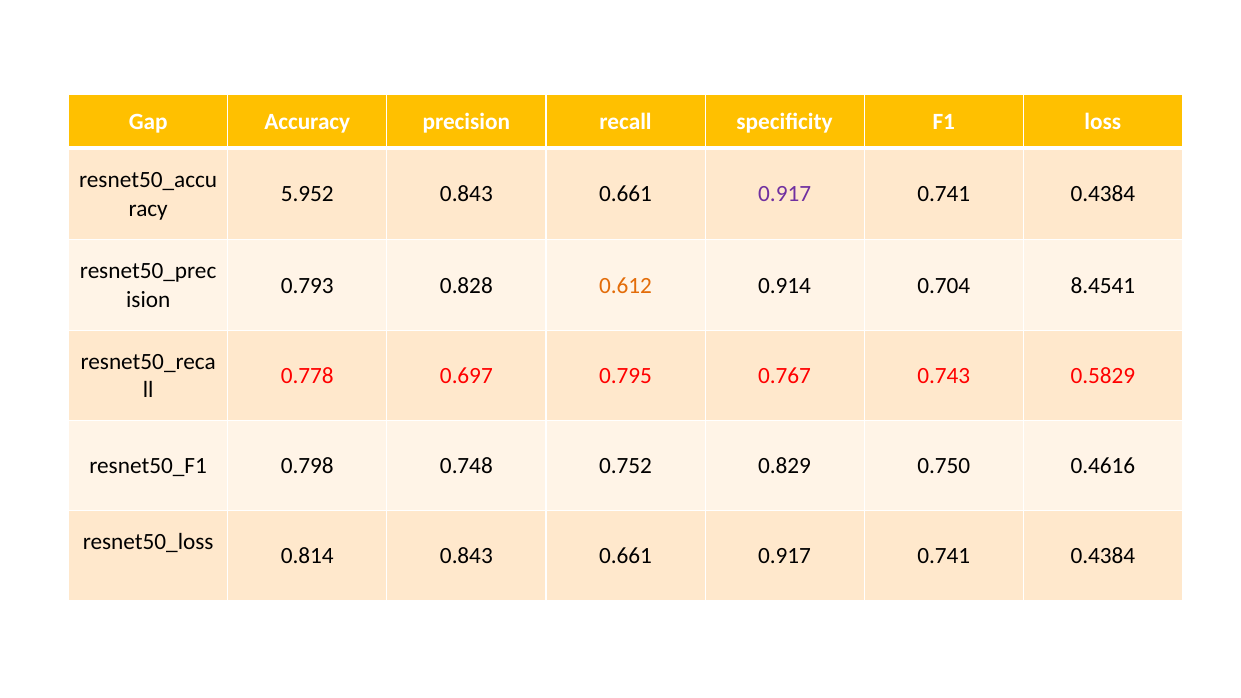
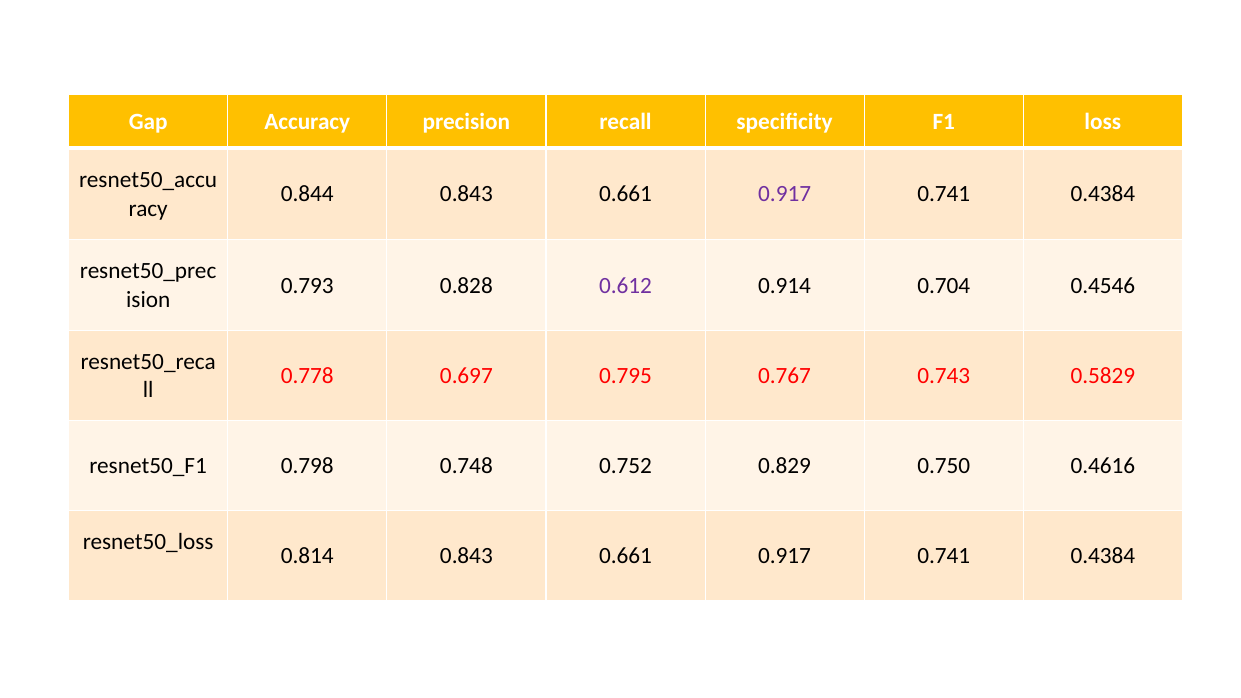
5.952: 5.952 -> 0.844
0.612 colour: orange -> purple
8.4541: 8.4541 -> 0.4546
